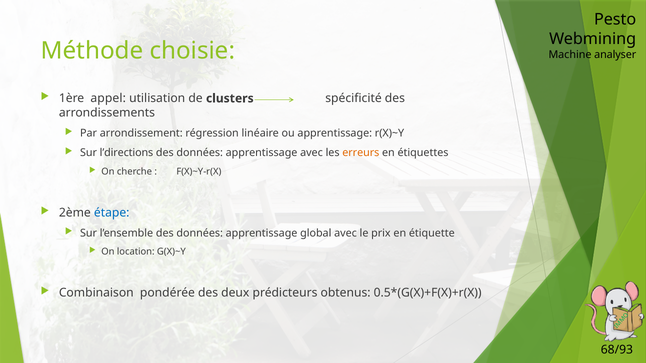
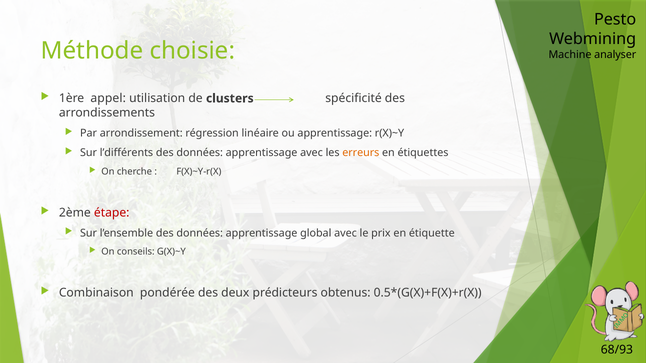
l’directions: l’directions -> l’différents
étape colour: blue -> red
location: location -> conseils
